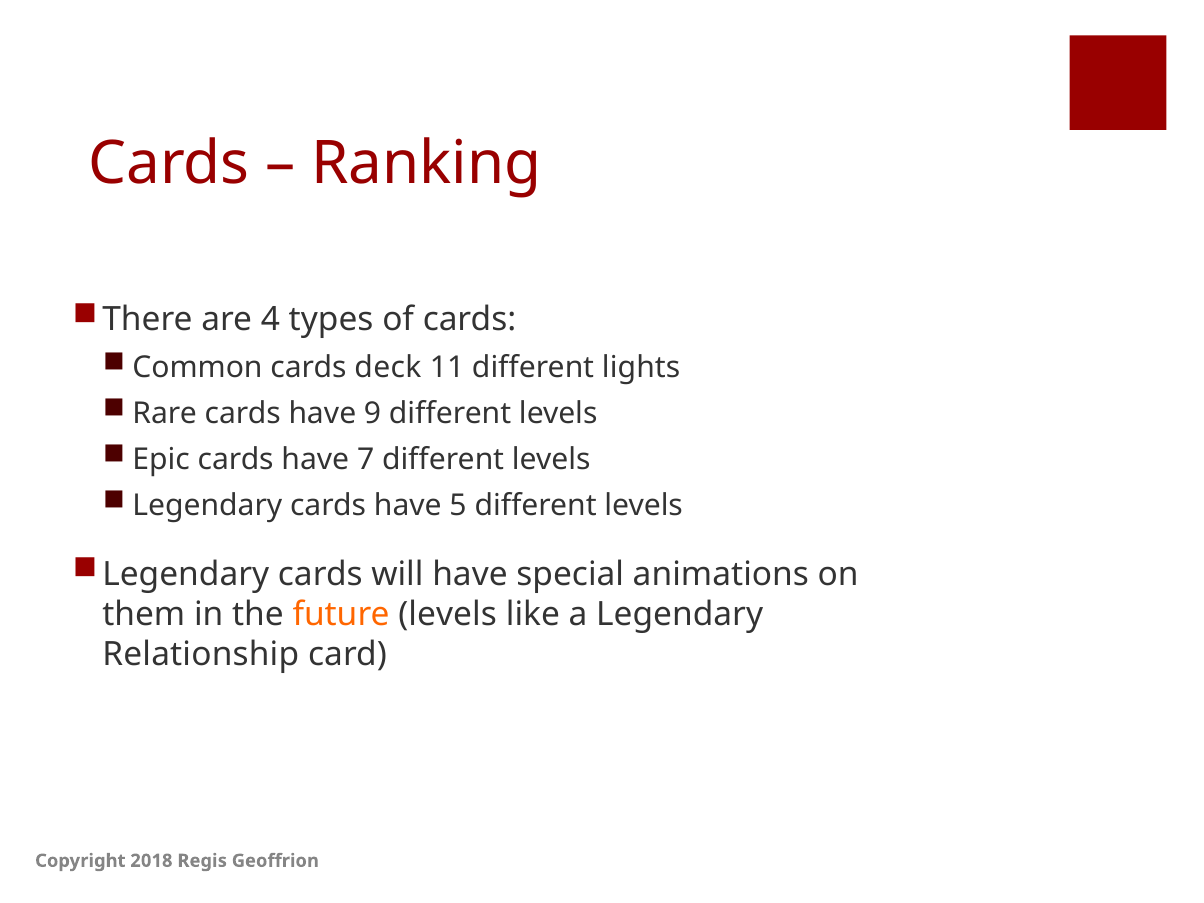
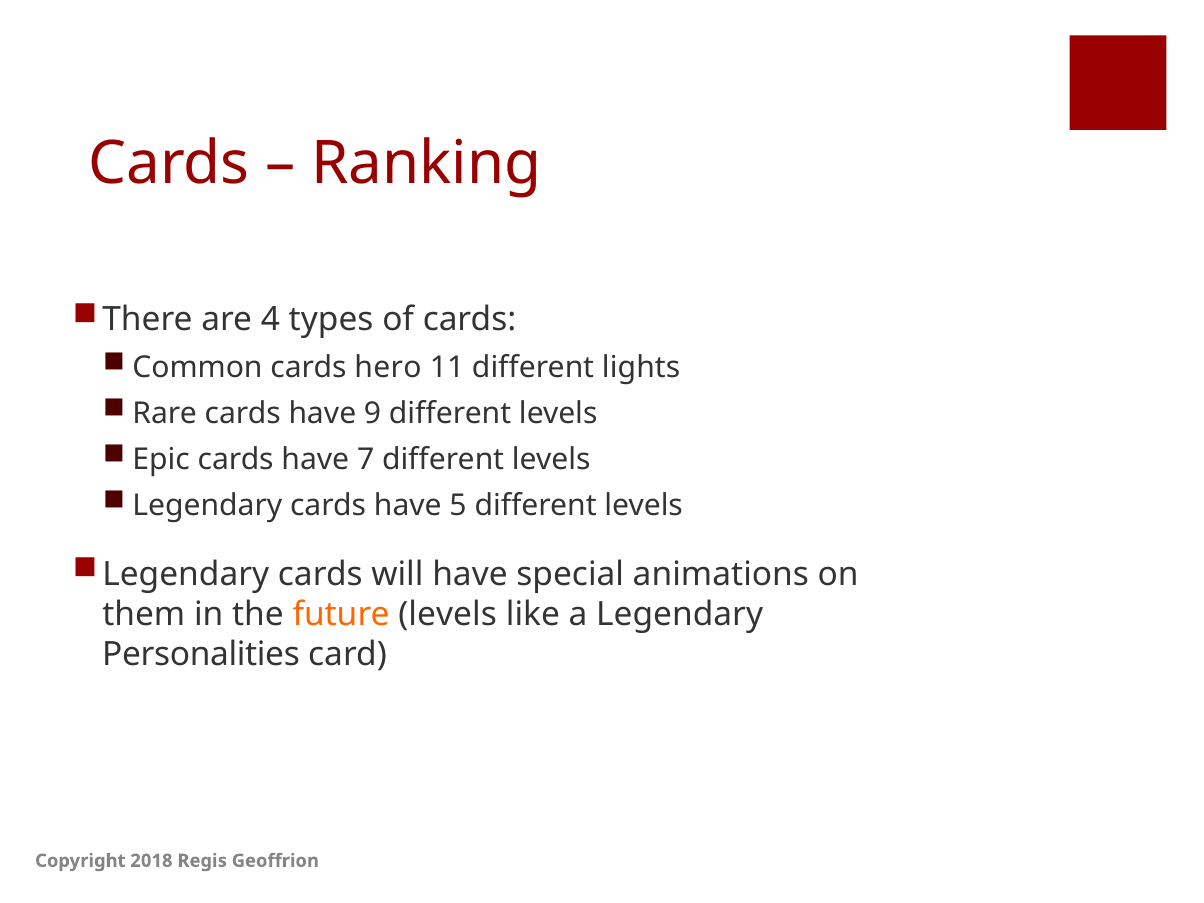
deck: deck -> hero
Relationship: Relationship -> Personalities
